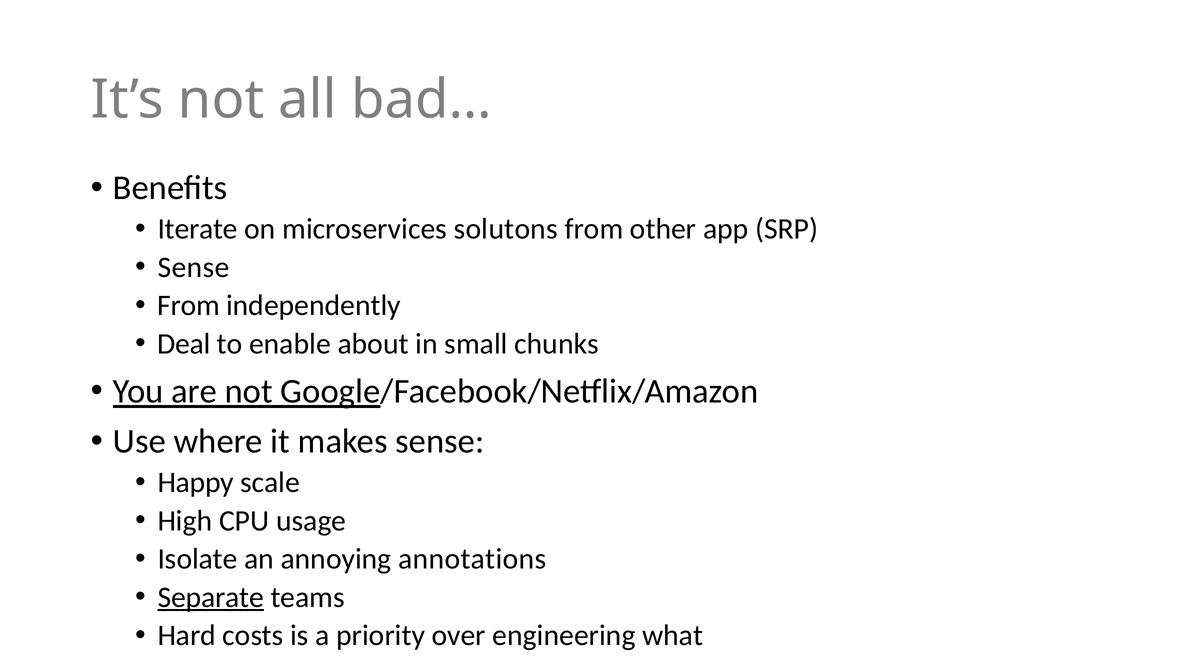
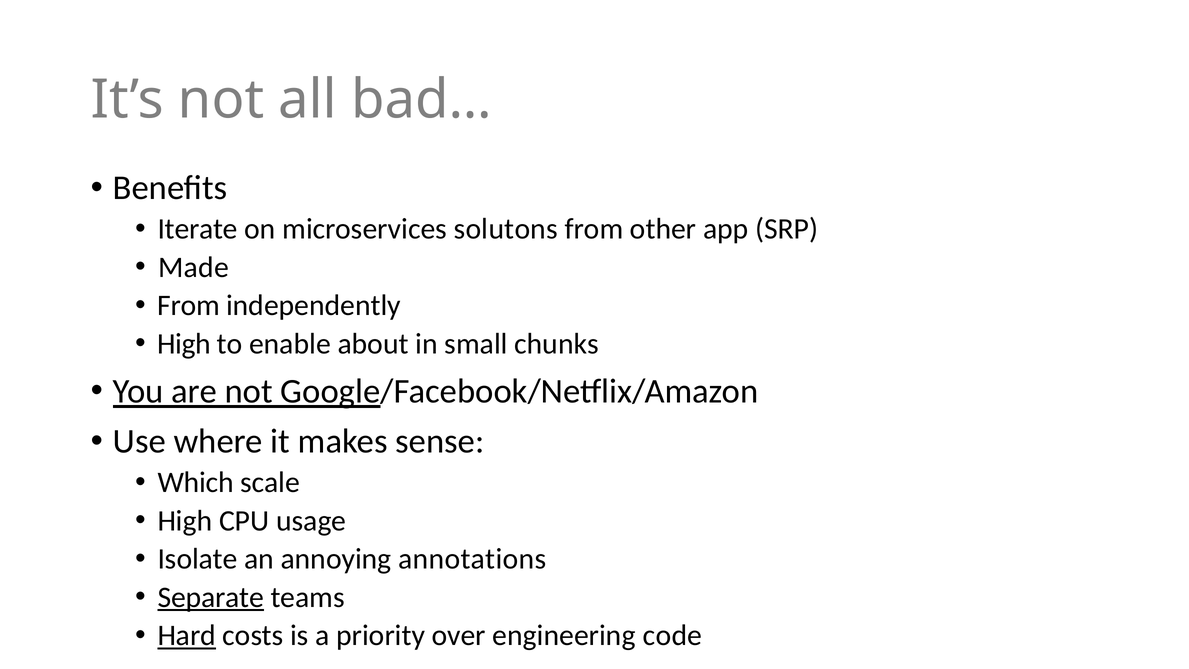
Sense at (194, 267): Sense -> Made
Deal at (184, 344): Deal -> High
Happy: Happy -> Which
Hard underline: none -> present
what: what -> code
